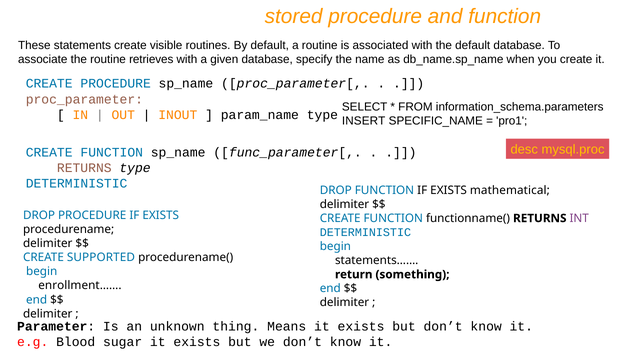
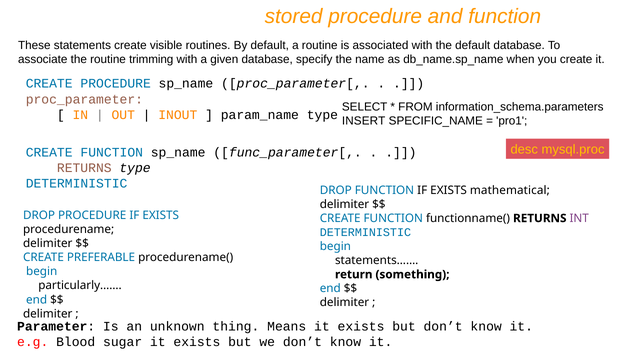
retrieves: retrieves -> trimming
SUPPORTED: SUPPORTED -> PREFERABLE
enrollment……: enrollment…… -> particularly……
